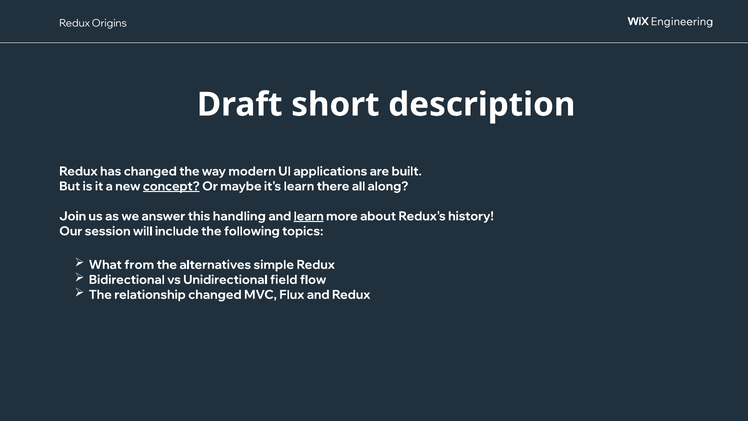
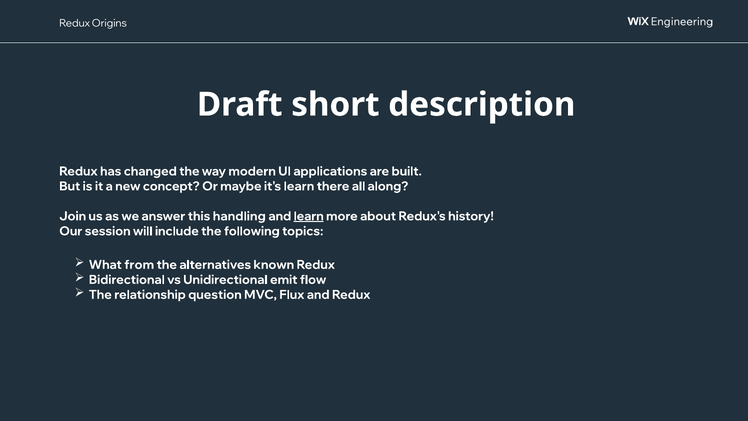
concept underline: present -> none
simple: simple -> known
field: field -> emit
relationship changed: changed -> question
